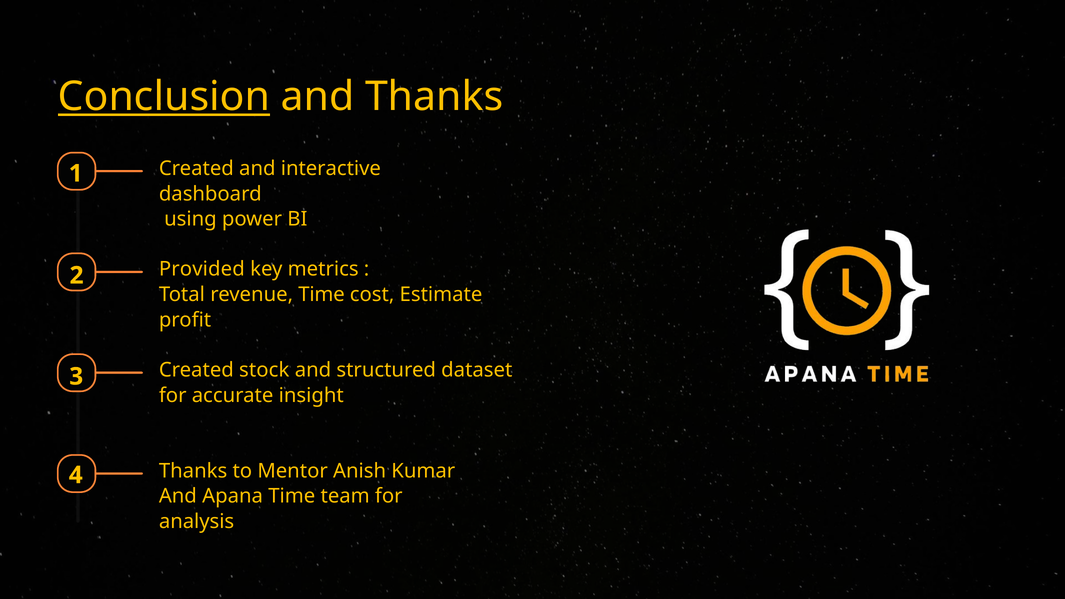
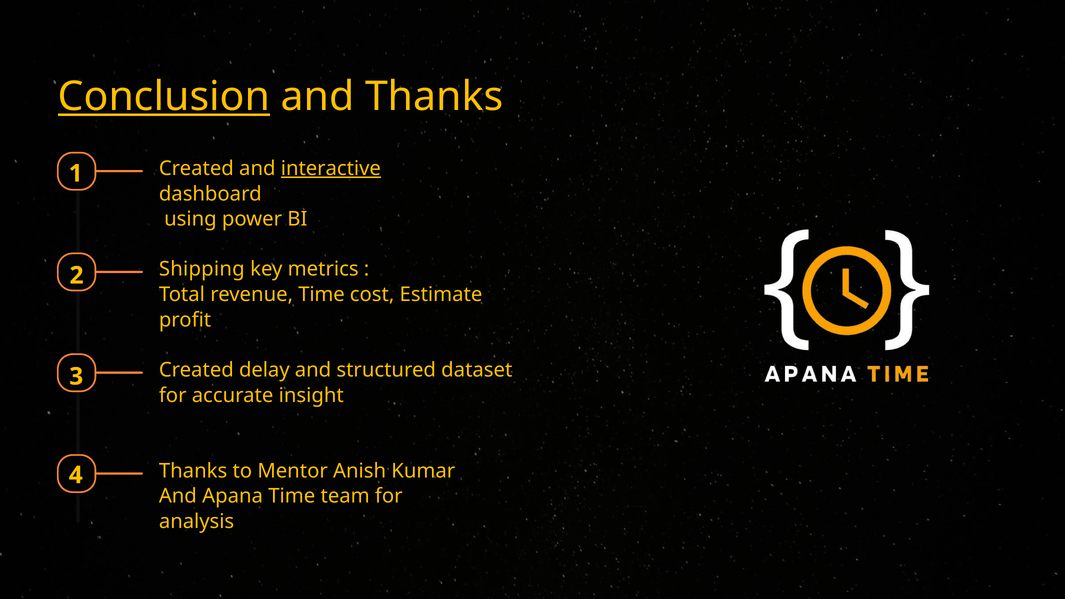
interactive underline: none -> present
Provided: Provided -> Shipping
stock: stock -> delay
